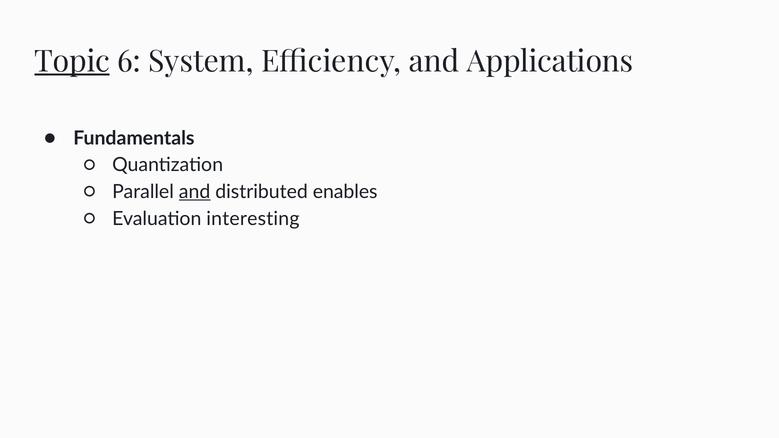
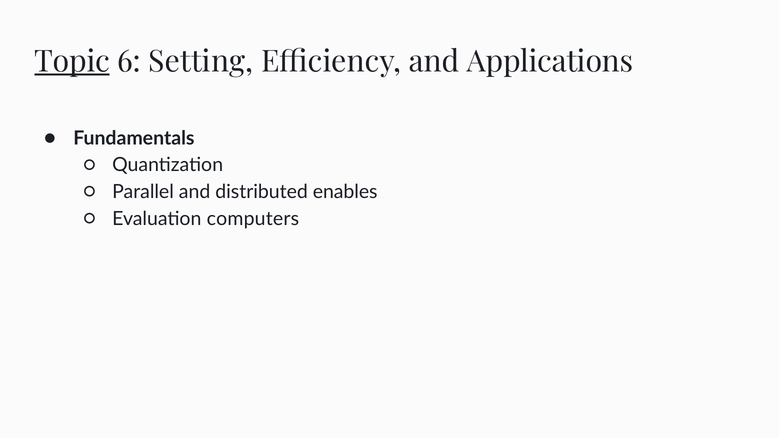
System: System -> Setting
and at (195, 192) underline: present -> none
interesting: interesting -> computers
